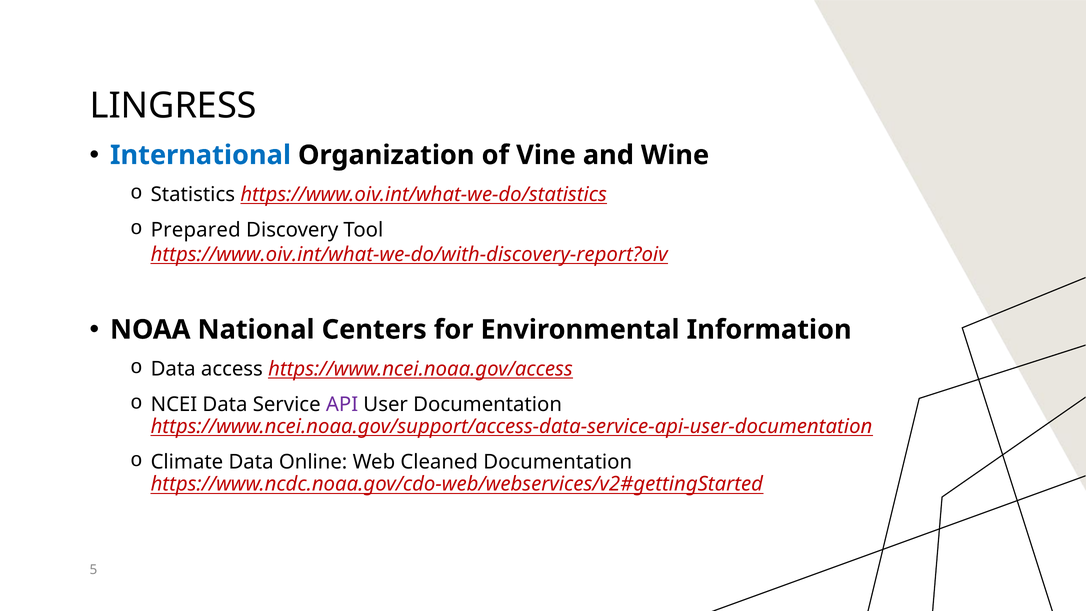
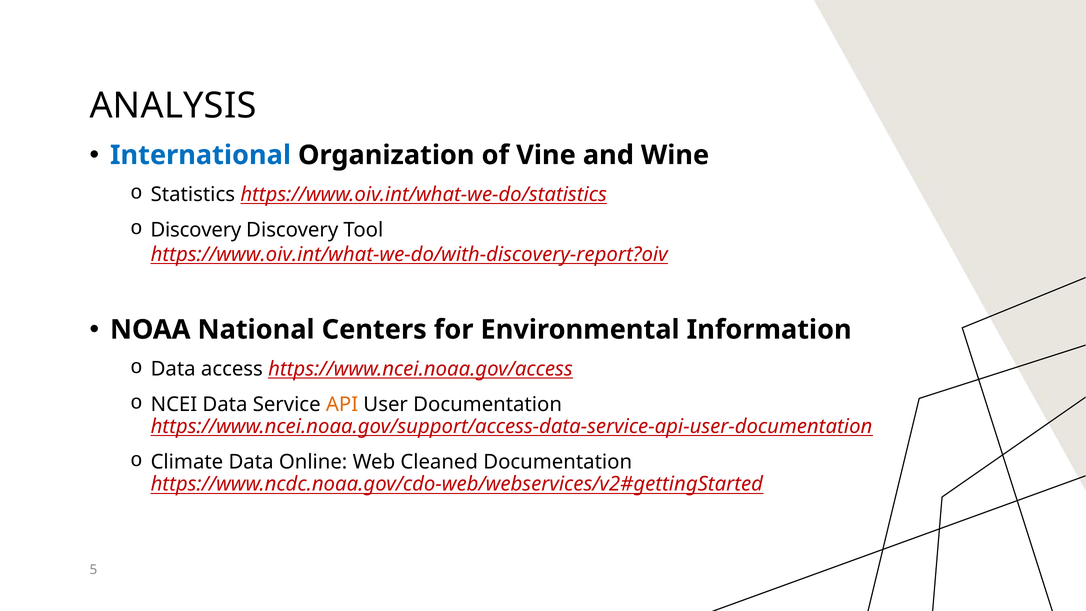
LINGRESS: LINGRESS -> ANALYSIS
Prepared at (196, 230): Prepared -> Discovery
API colour: purple -> orange
